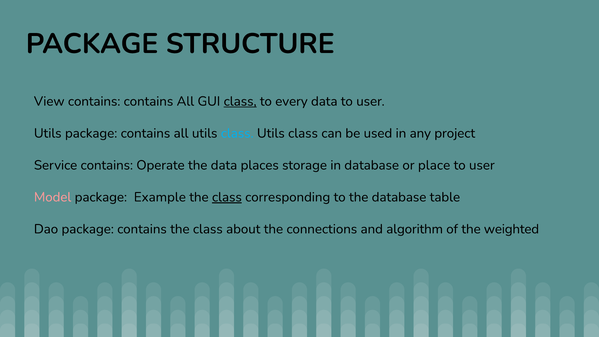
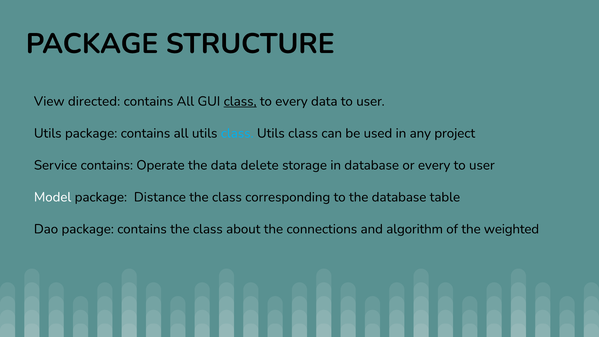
View contains: contains -> directed
places: places -> delete
or place: place -> every
Model colour: pink -> white
Example: Example -> Distance
class at (227, 197) underline: present -> none
